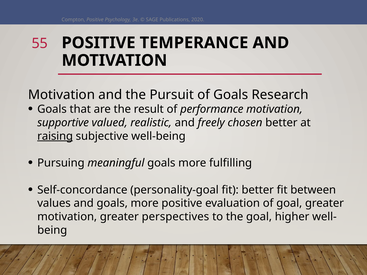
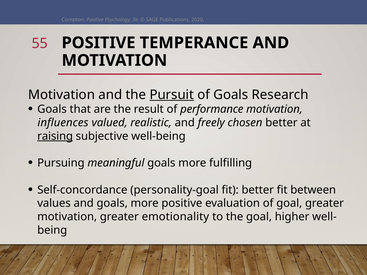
Pursuit underline: none -> present
supportive: supportive -> influences
perspectives: perspectives -> emotionality
